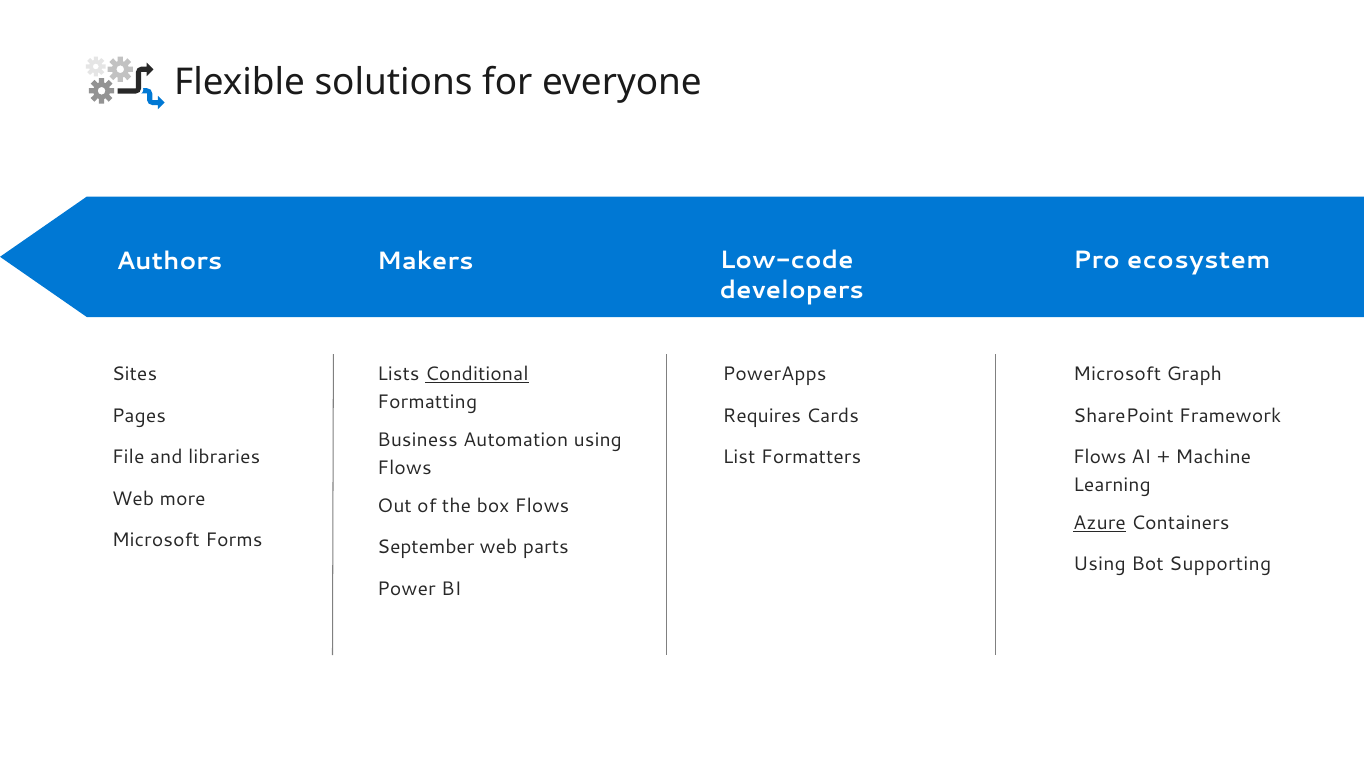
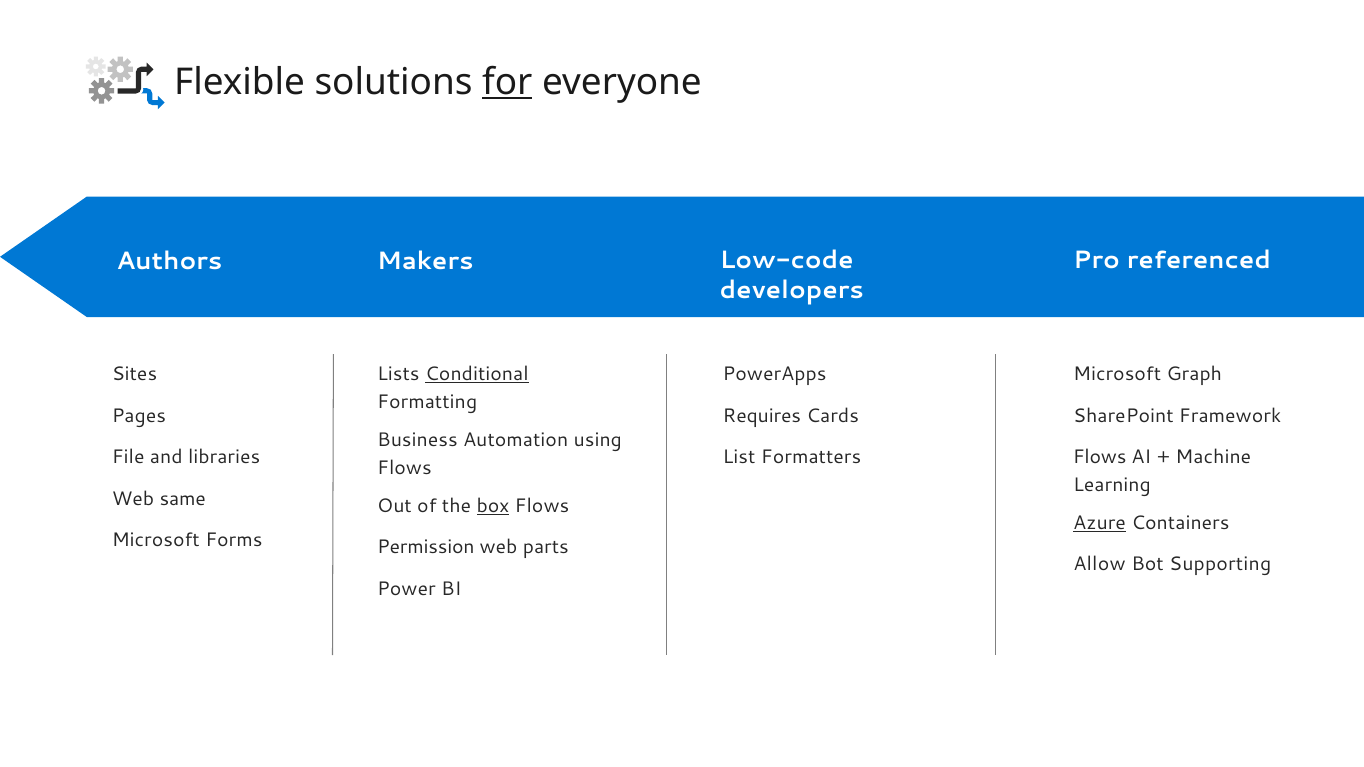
for underline: none -> present
ecosystem: ecosystem -> referenced
more: more -> same
box underline: none -> present
September: September -> Permission
Using at (1099, 564): Using -> Allow
